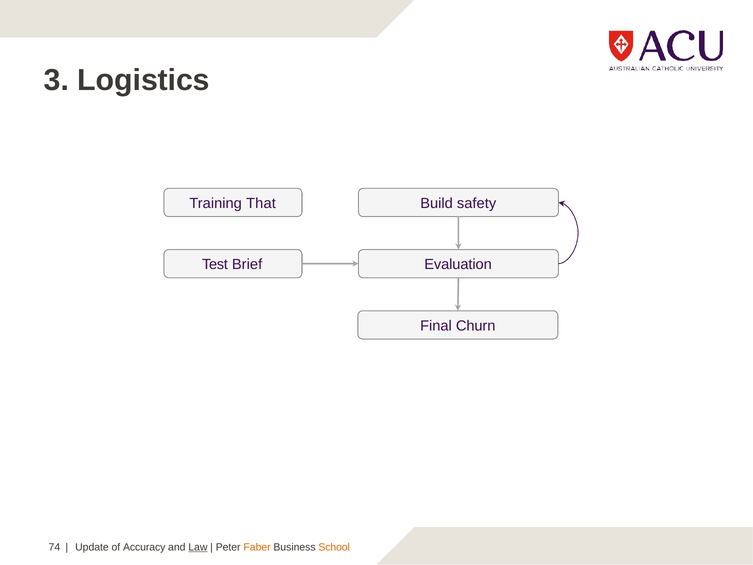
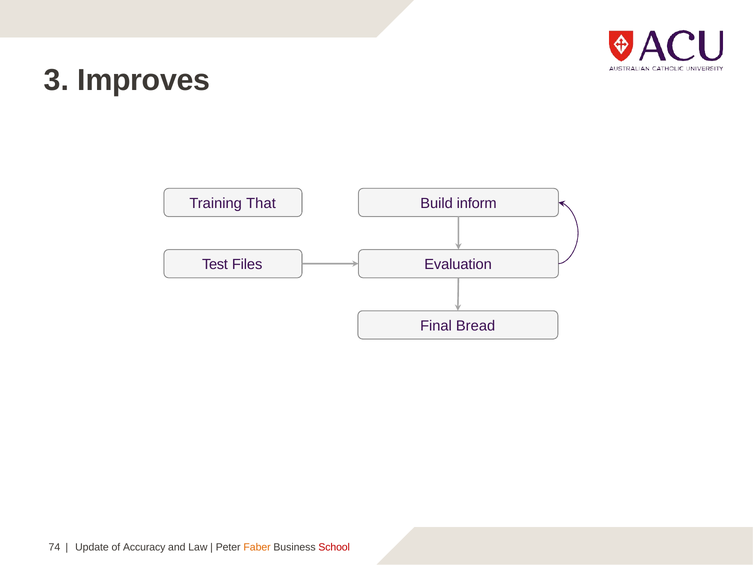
Logistics: Logistics -> Improves
safety: safety -> inform
Brief: Brief -> Files
Churn: Churn -> Bread
Law underline: present -> none
School colour: orange -> red
